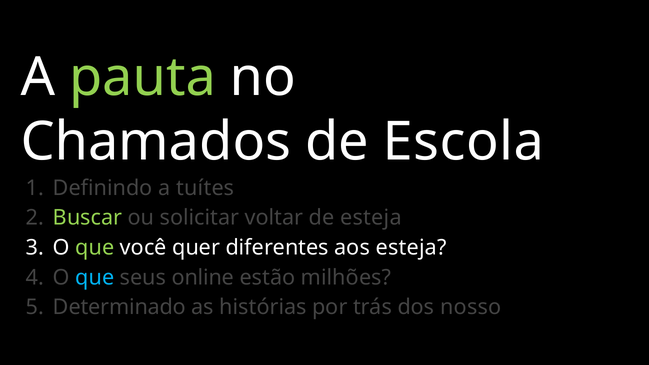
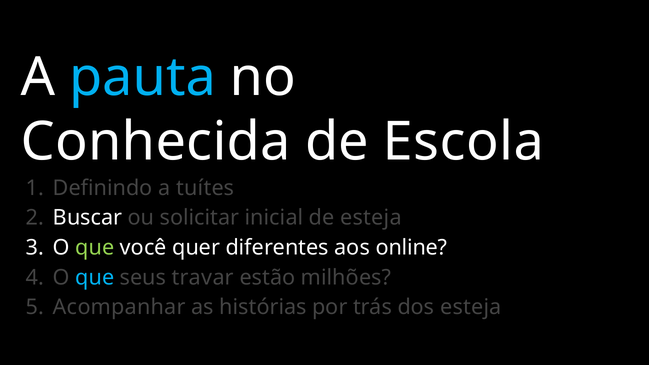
pauta colour: light green -> light blue
Chamados: Chamados -> Conhecida
Buscar colour: light green -> white
voltar: voltar -> inicial
aos esteja: esteja -> online
online: online -> travar
Determinado: Determinado -> Acompanhar
dos nosso: nosso -> esteja
